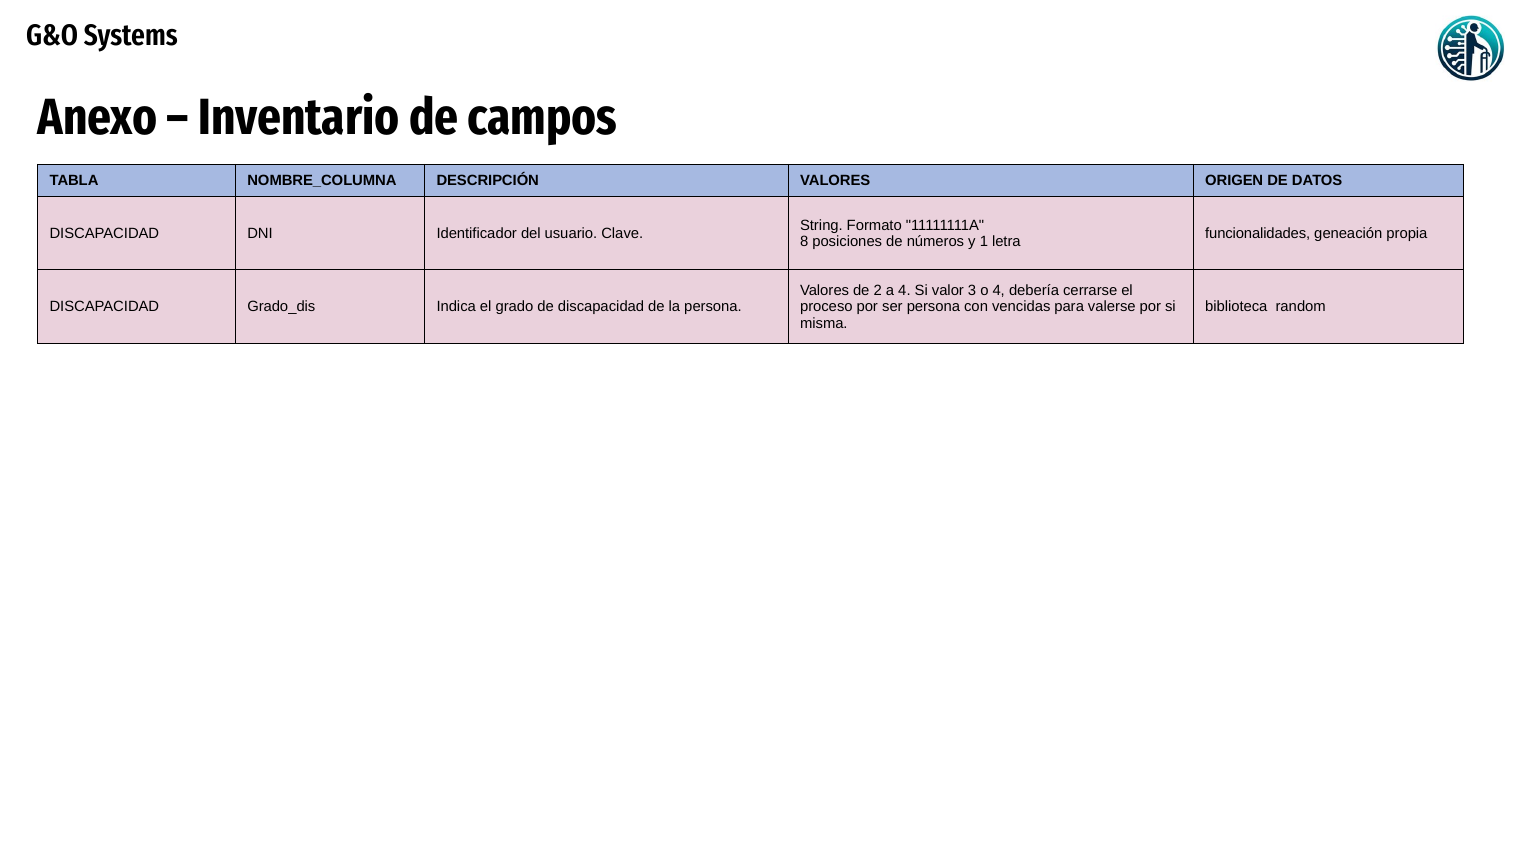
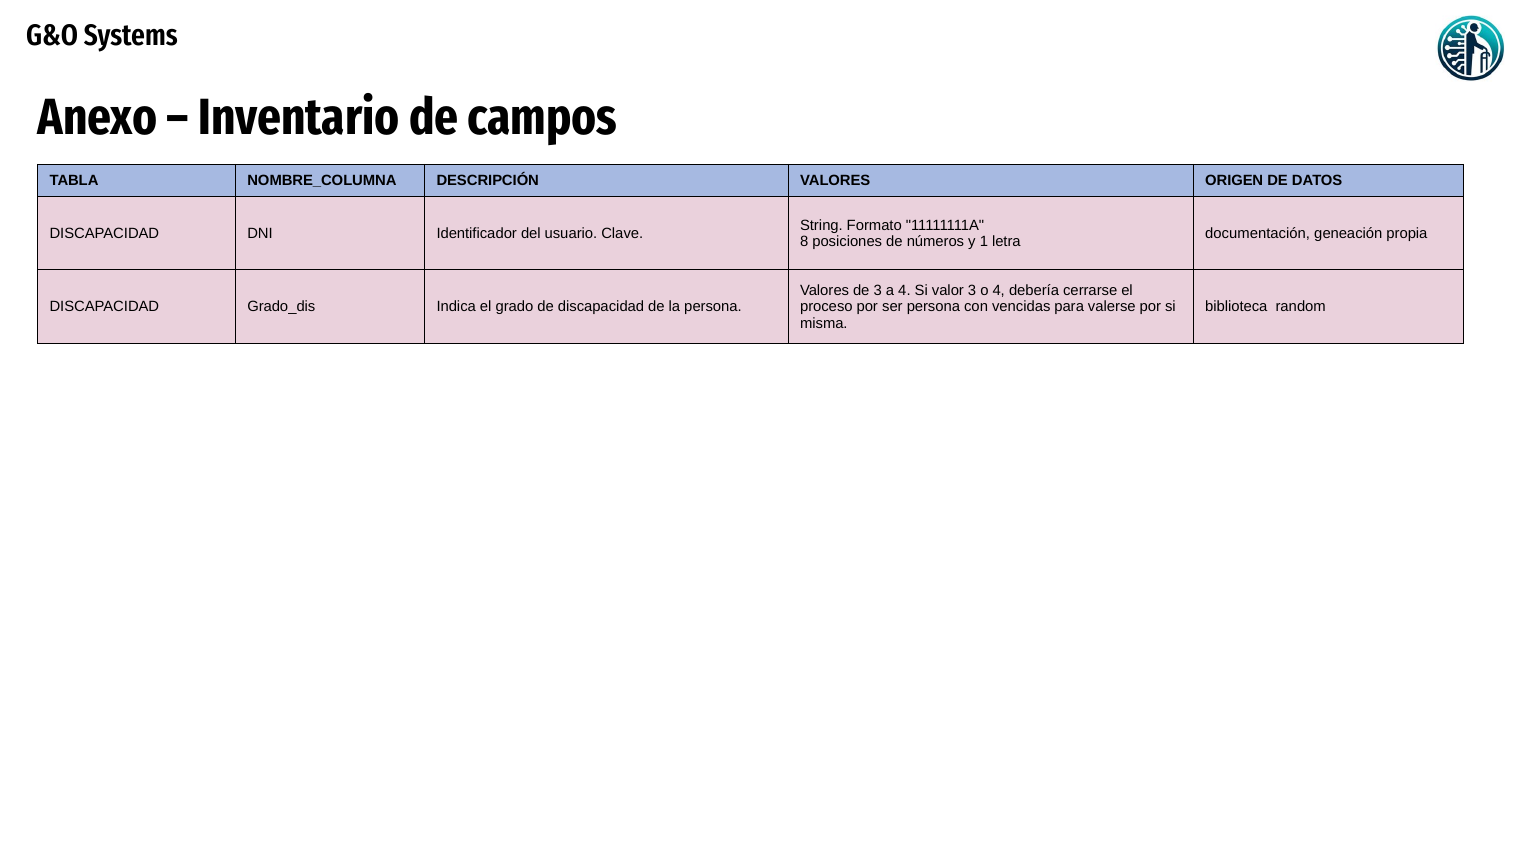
funcionalidades: funcionalidades -> documentación
de 2: 2 -> 3
